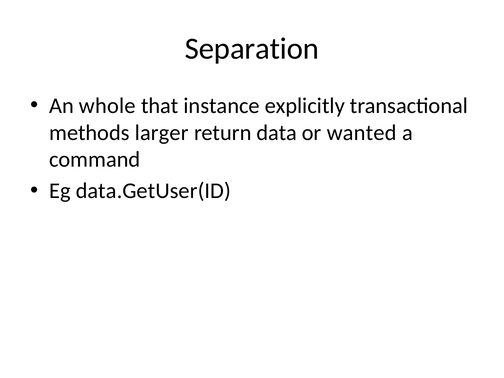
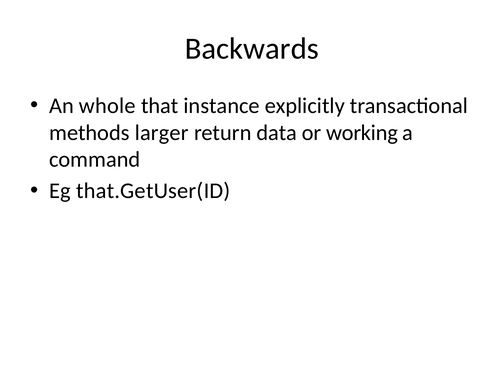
Separation: Separation -> Backwards
wanted: wanted -> working
data.GetUser(ID: data.GetUser(ID -> that.GetUser(ID
